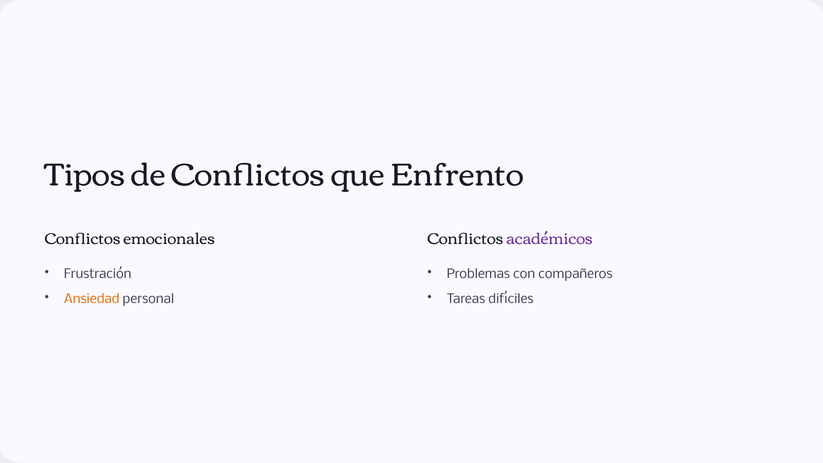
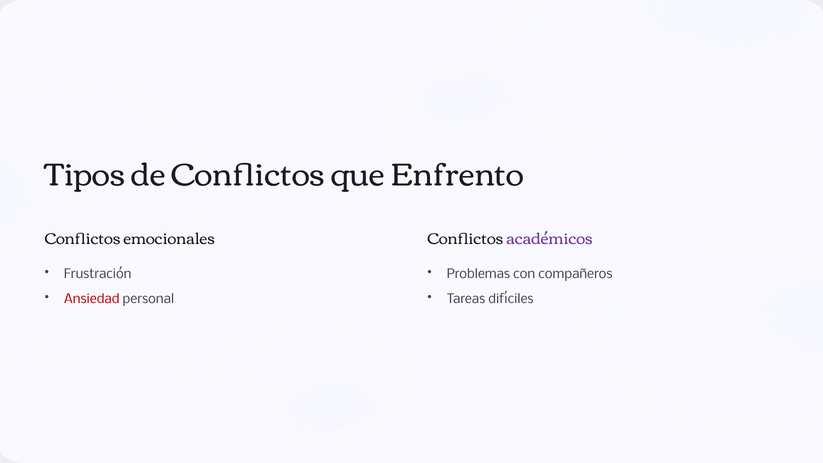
Ansiedad colour: orange -> red
